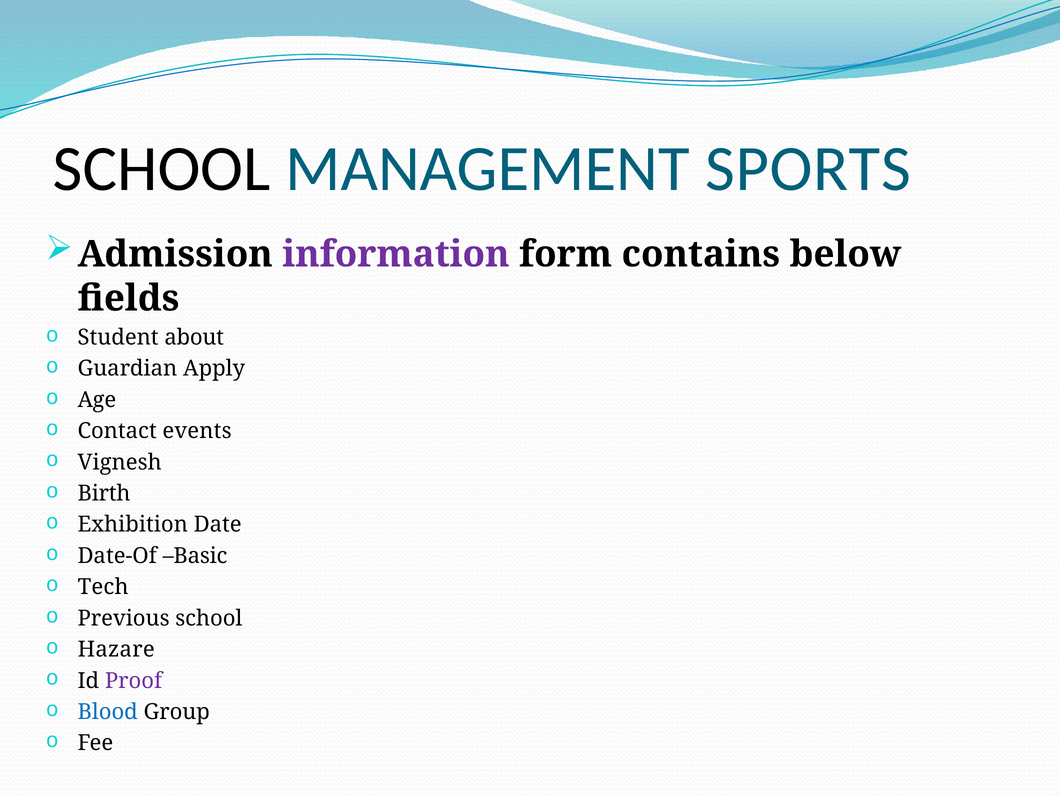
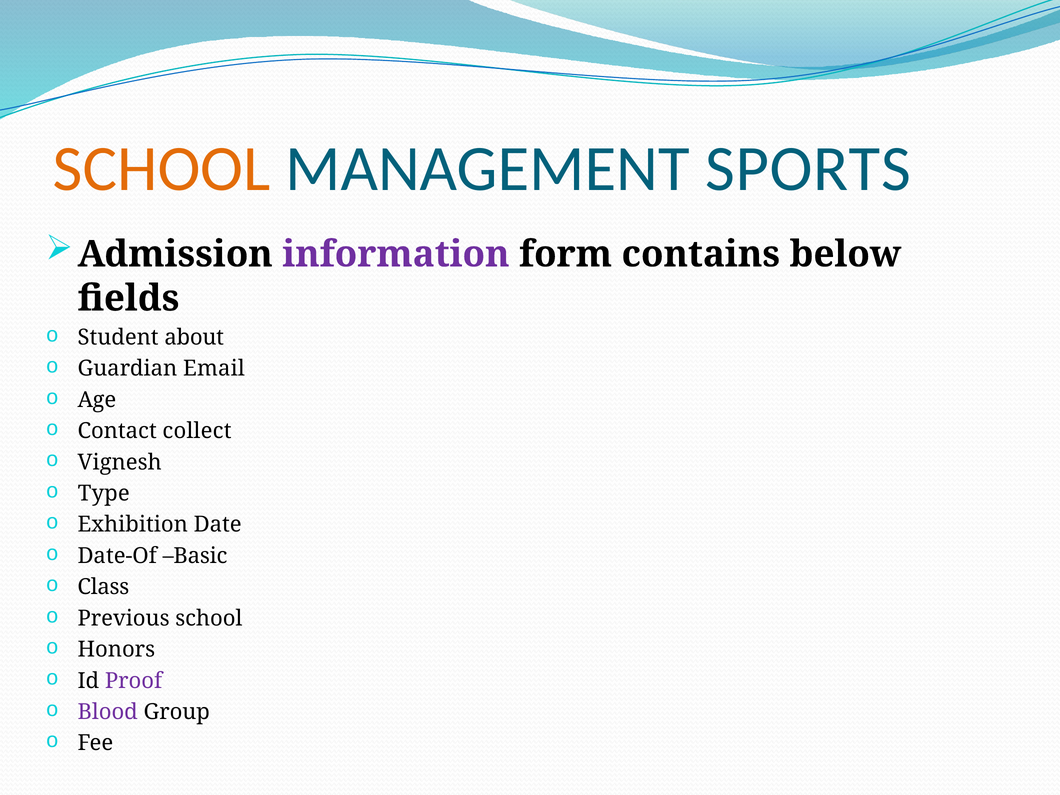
SCHOOL at (162, 169) colour: black -> orange
Apply: Apply -> Email
events: events -> collect
Birth: Birth -> Type
Tech: Tech -> Class
Hazare: Hazare -> Honors
Blood colour: blue -> purple
